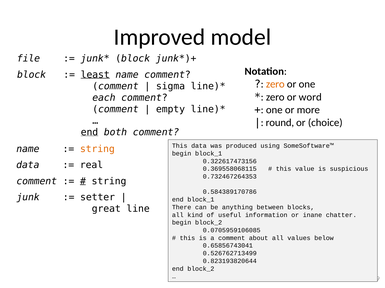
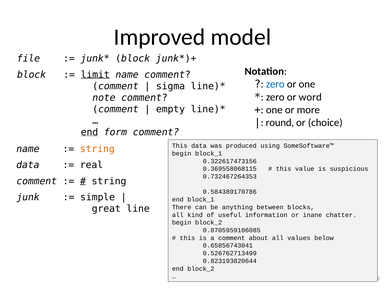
least: least -> limit
zero at (275, 84) colour: orange -> blue
each: each -> note
both: both -> form
setter: setter -> simple
